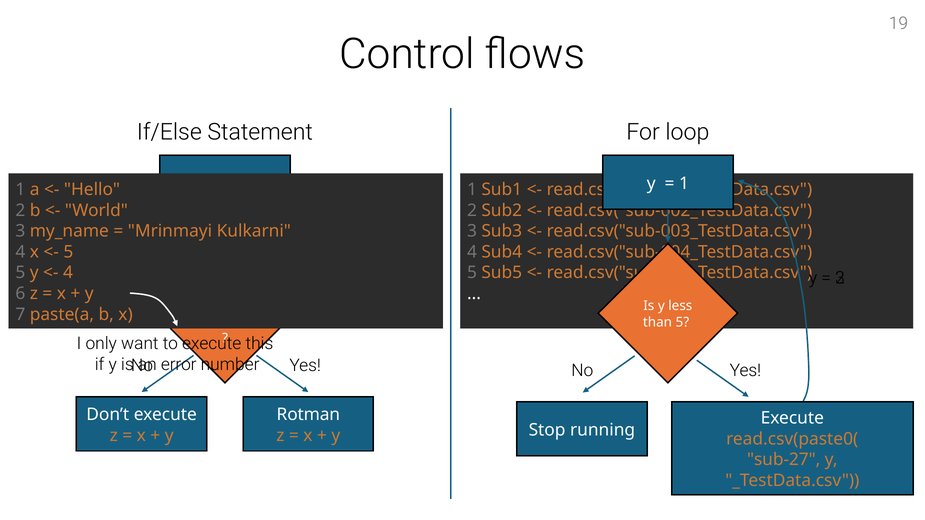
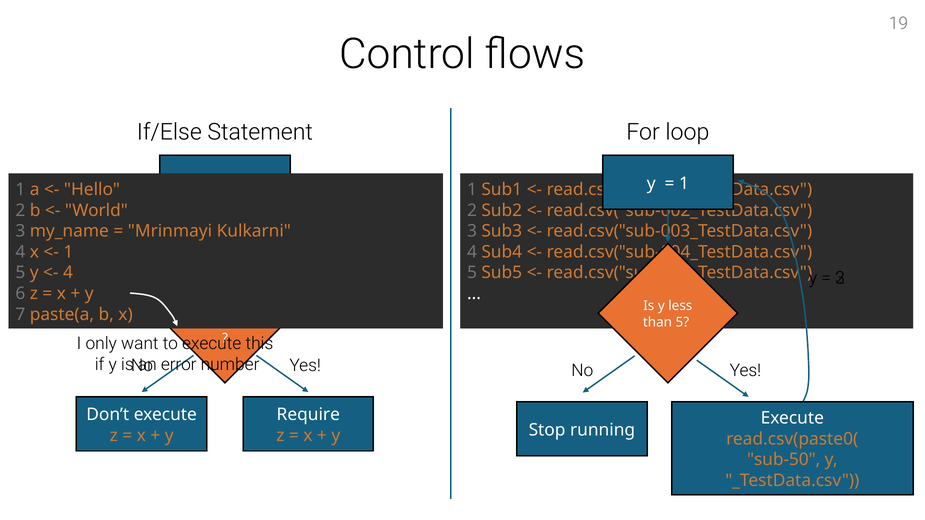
5 at (68, 252): 5 -> 1
Rotman: Rotman -> Require
sub-27: sub-27 -> sub-50
